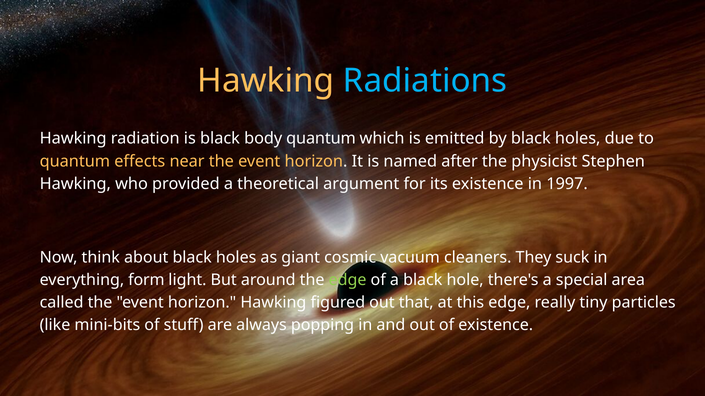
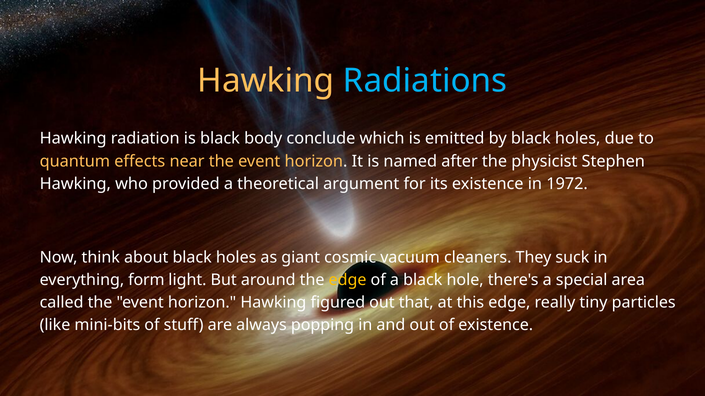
body quantum: quantum -> conclude
1997: 1997 -> 1972
edge at (348, 280) colour: light green -> yellow
